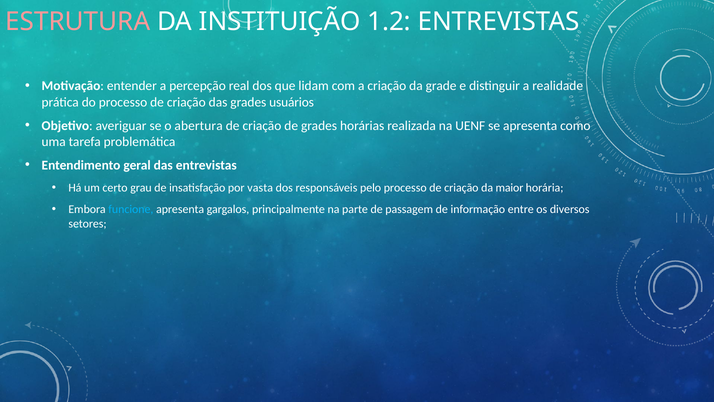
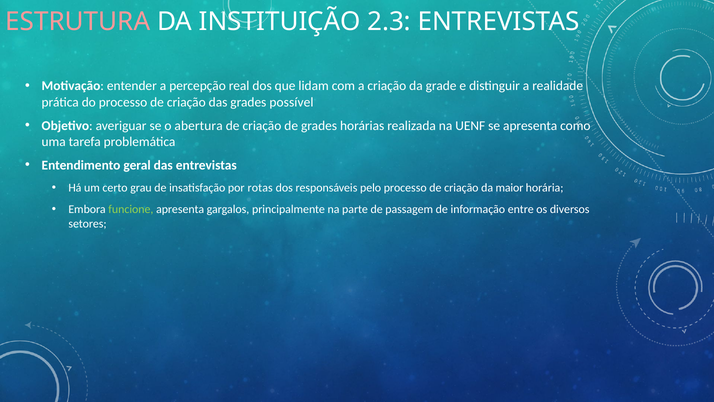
1.2: 1.2 -> 2.3
usuários: usuários -> possível
vasta: vasta -> rotas
funcione colour: light blue -> light green
